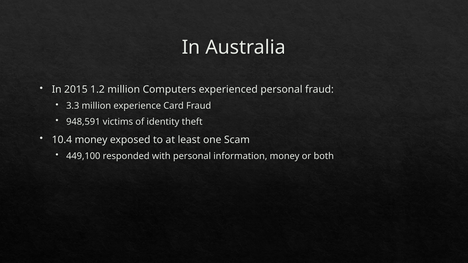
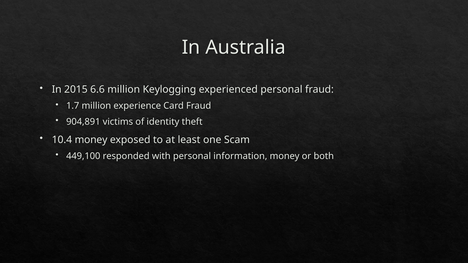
1.2: 1.2 -> 6.6
Computers: Computers -> Keylogging
3.3: 3.3 -> 1.7
948,591: 948,591 -> 904,891
